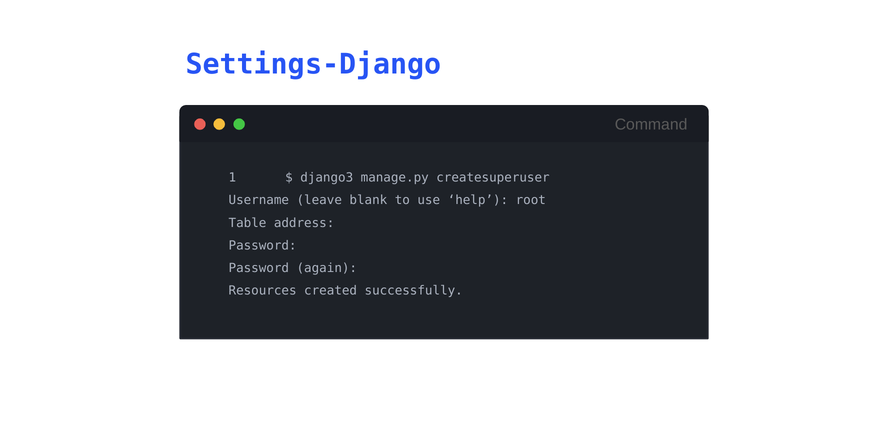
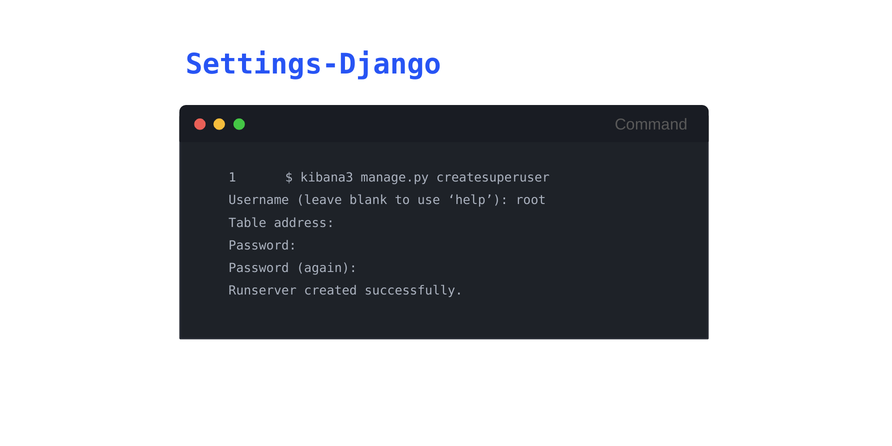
django3: django3 -> kibana3
Resources: Resources -> Runserver
